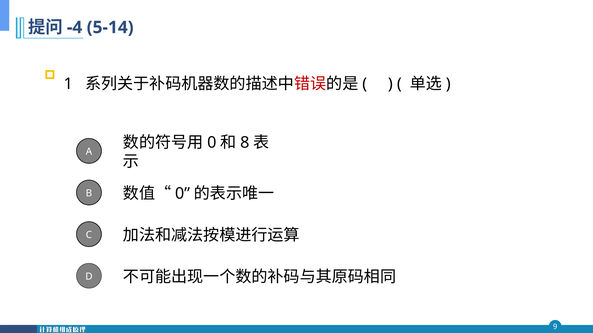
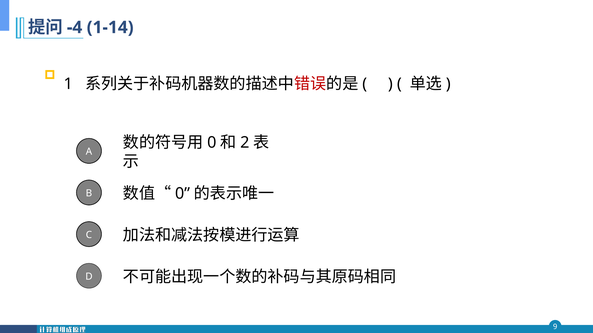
5-14: 5-14 -> 1-14
8: 8 -> 2
